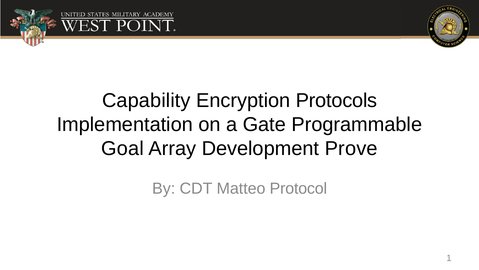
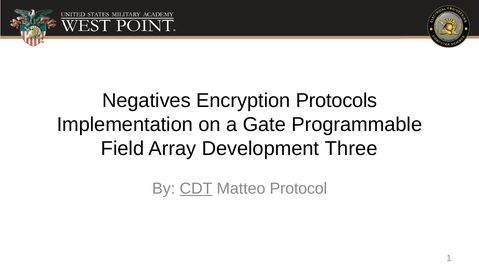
Capability: Capability -> Negatives
Goal: Goal -> Field
Prove: Prove -> Three
CDT underline: none -> present
